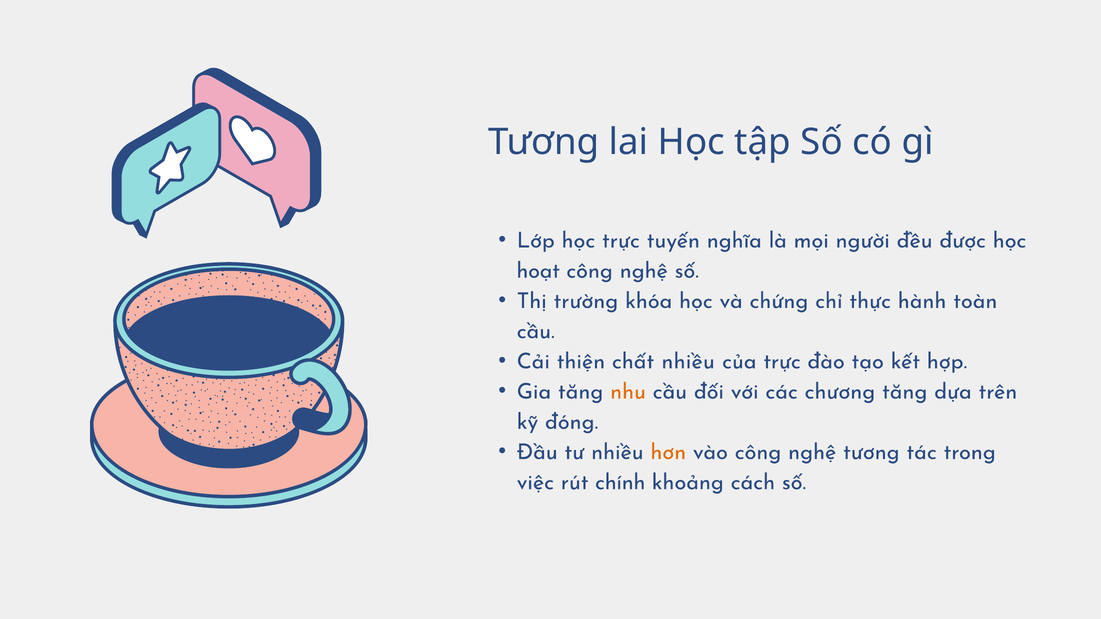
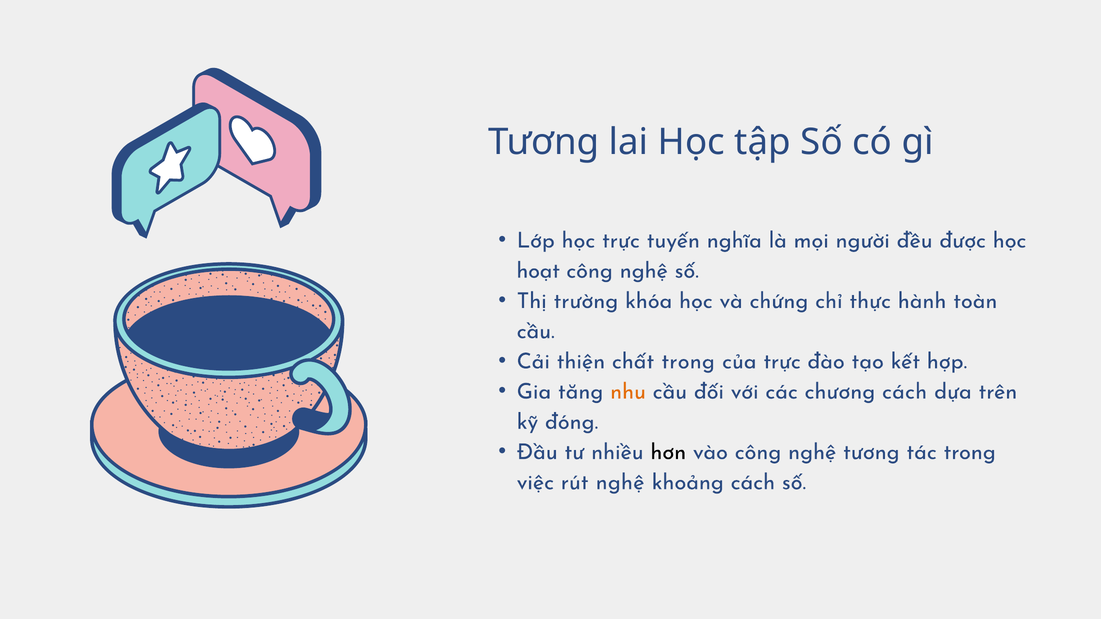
chất nhiều: nhiều -> trong
chương tăng: tăng -> cách
hơn colour: orange -> black
rút chính: chính -> nghệ
